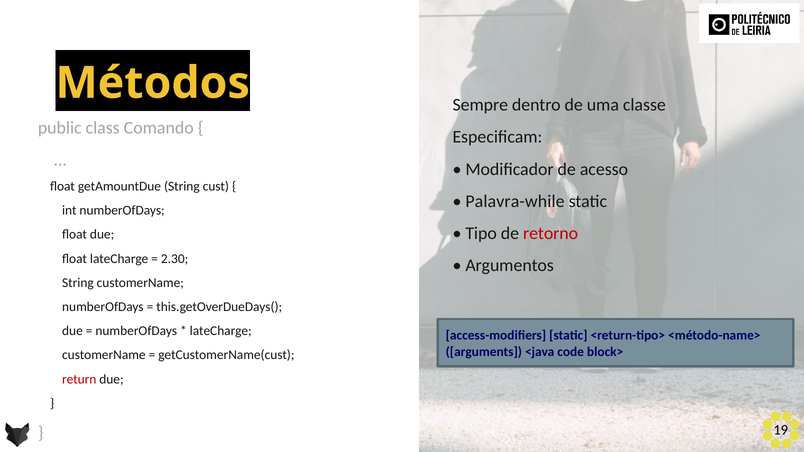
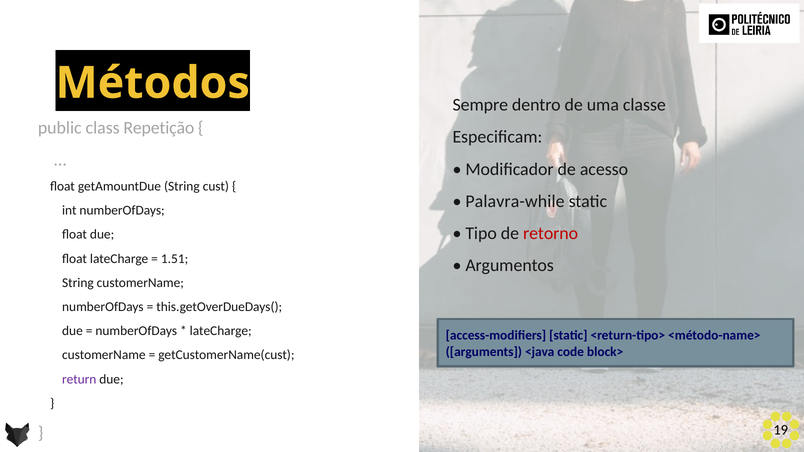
Comando: Comando -> Repetição
2.30: 2.30 -> 1.51
return colour: red -> purple
